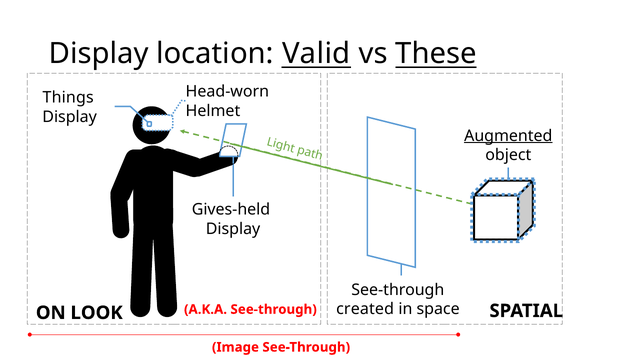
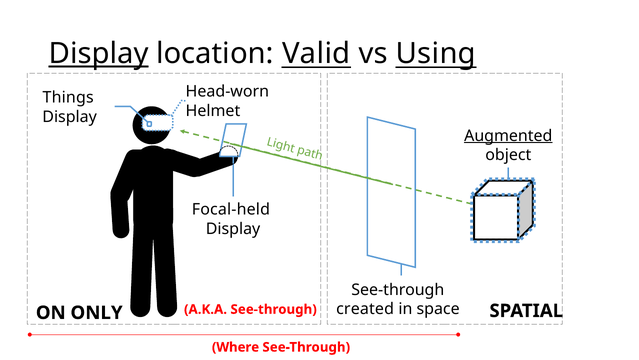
Display at (99, 54) underline: none -> present
These: These -> Using
Gives-held: Gives-held -> Focal-held
LOOK: LOOK -> ONLY
Image: Image -> Where
